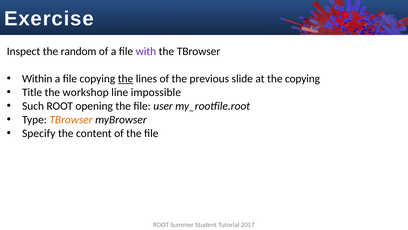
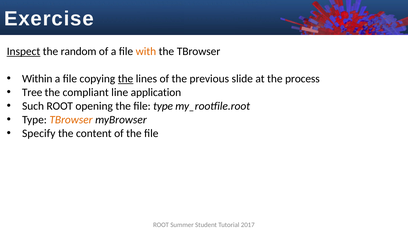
Inspect underline: none -> present
with colour: purple -> orange
the copying: copying -> process
Title: Title -> Tree
workshop: workshop -> compliant
impossible: impossible -> application
file user: user -> type
